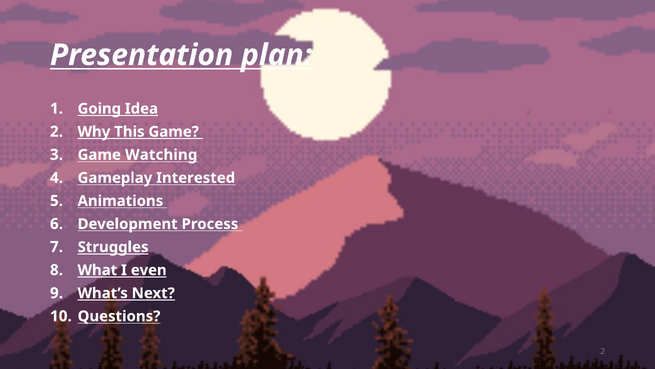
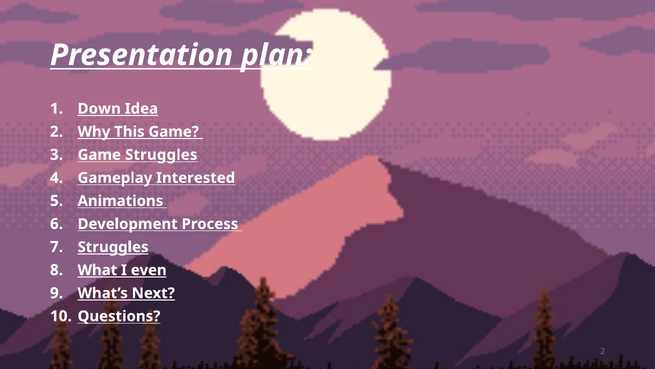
Going: Going -> Down
Game Watching: Watching -> Struggles
